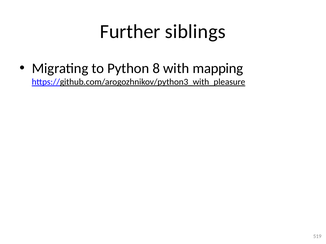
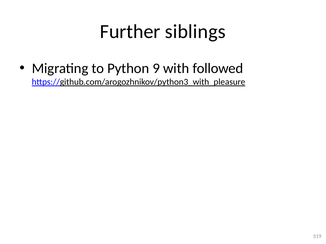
8: 8 -> 9
mapping: mapping -> followed
